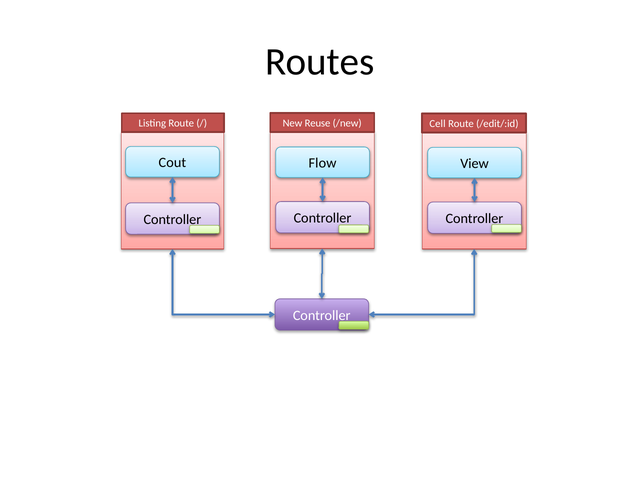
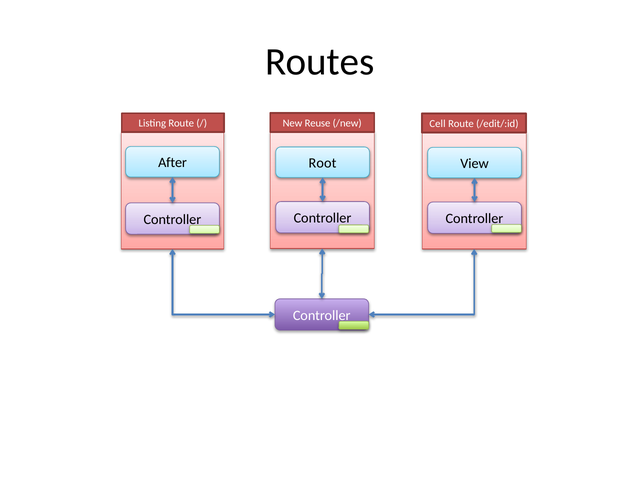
Cout: Cout -> After
Flow: Flow -> Root
